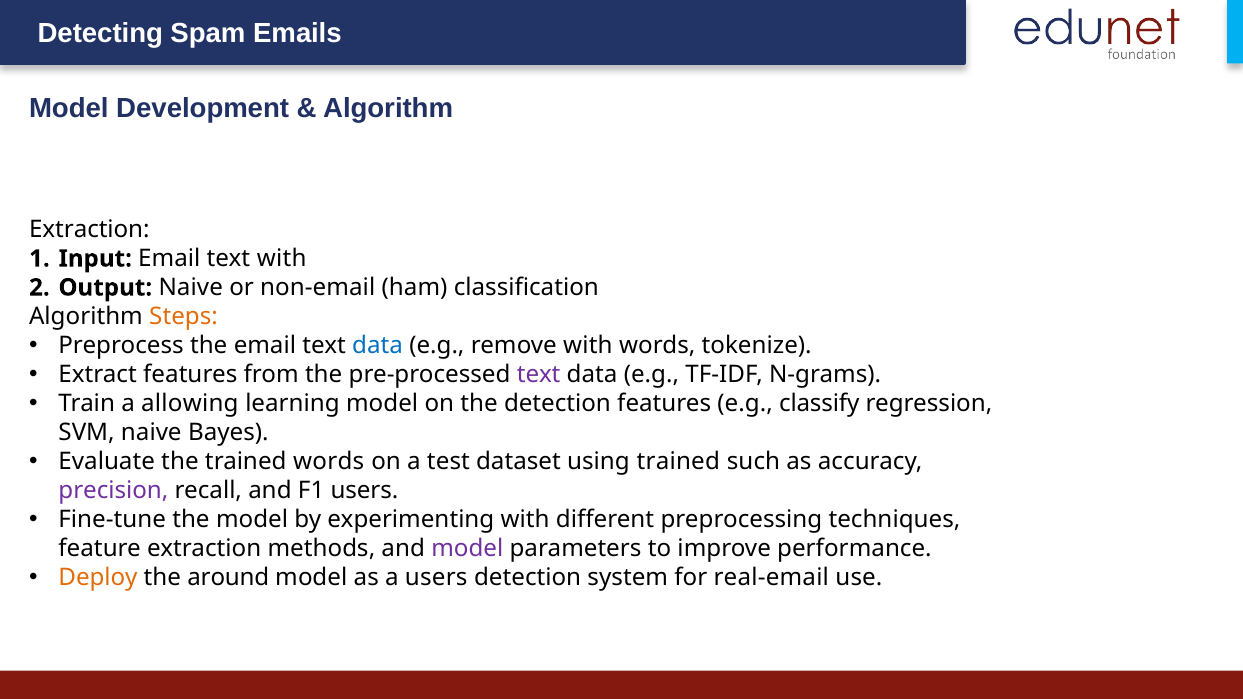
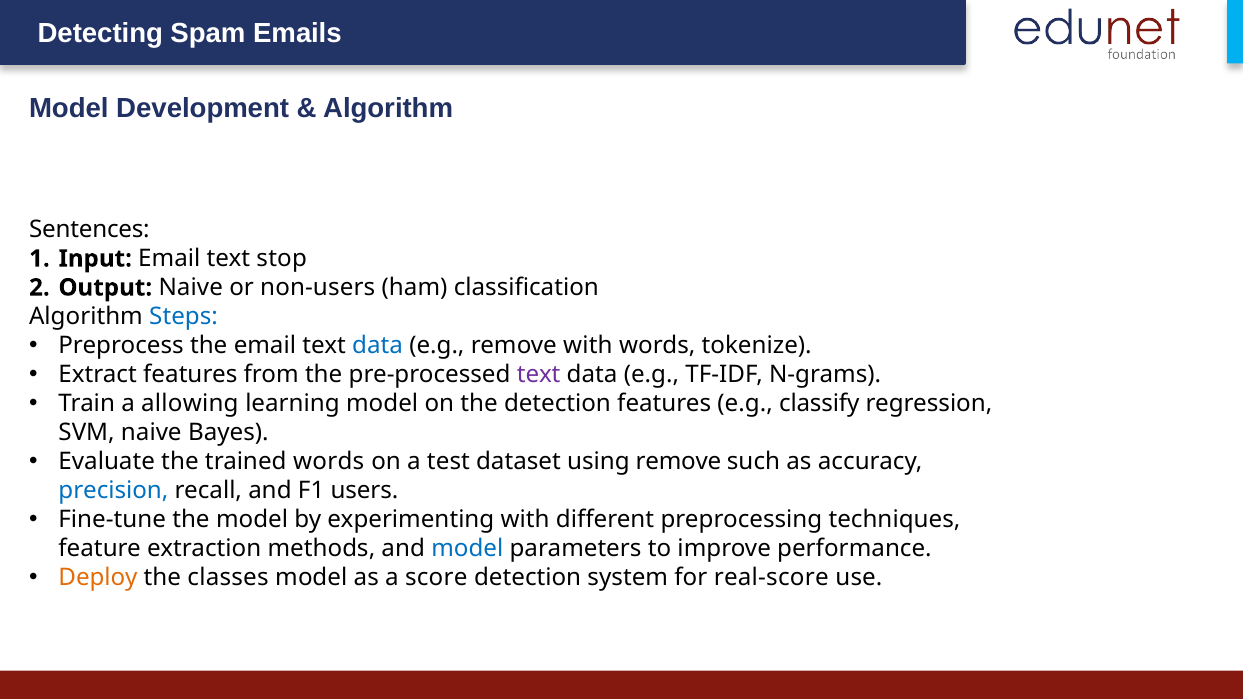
Extraction at (89, 230): Extraction -> Sentences
text with: with -> stop
non-email: non-email -> non-users
Steps colour: orange -> blue
using trained: trained -> remove
precision colour: purple -> blue
model at (467, 549) colour: purple -> blue
around: around -> classes
a users: users -> score
real-email: real-email -> real-score
